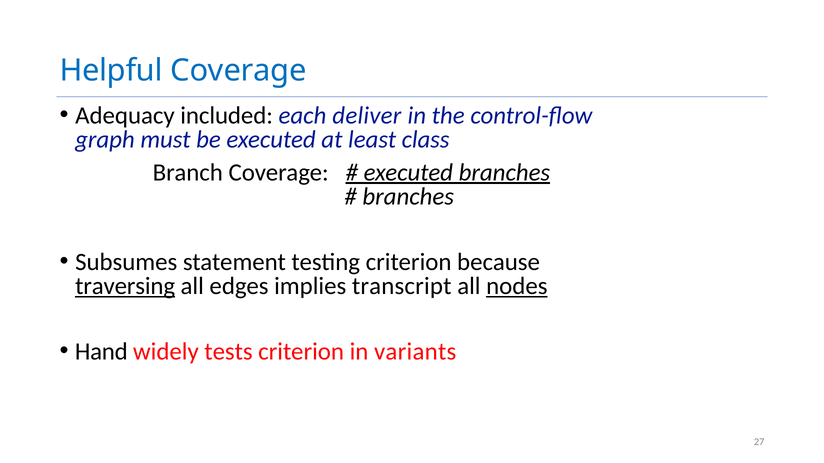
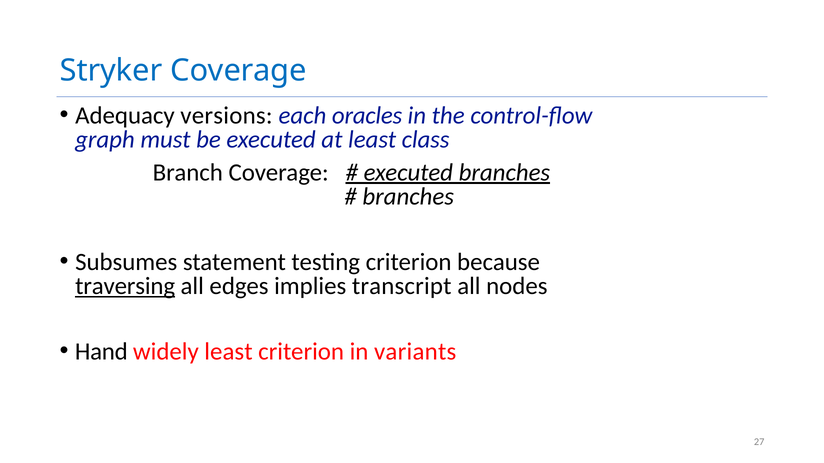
Helpful: Helpful -> Stryker
included: included -> versions
deliver: deliver -> oracles
nodes underline: present -> none
widely tests: tests -> least
